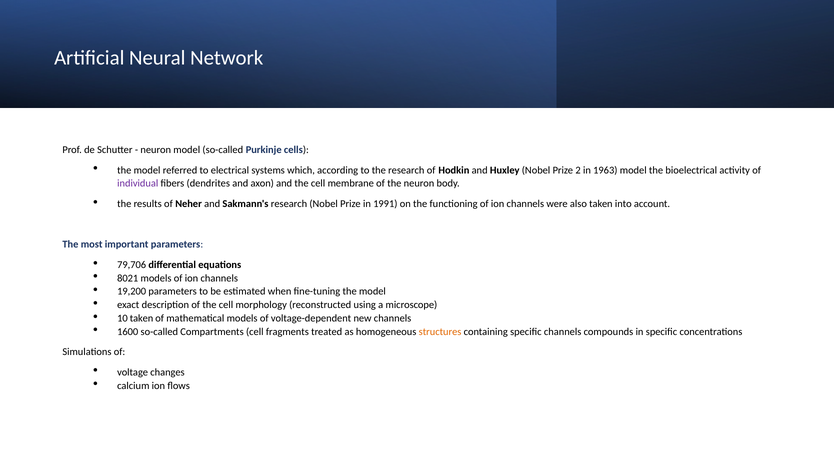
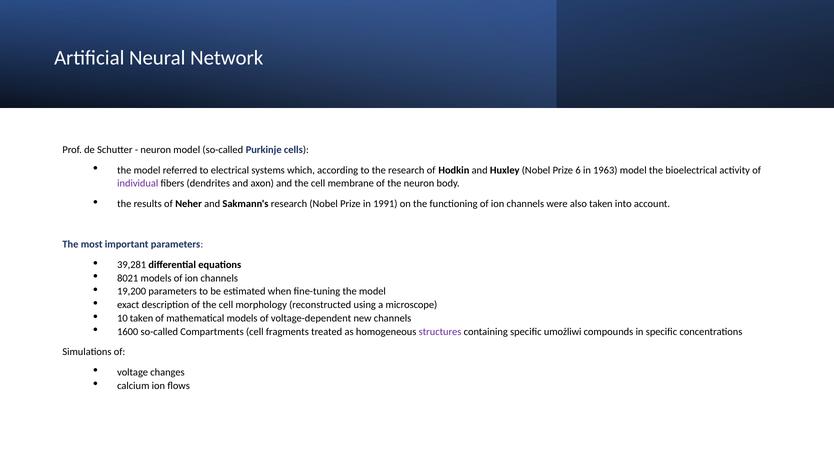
2: 2 -> 6
79,706: 79,706 -> 39,281
structures colour: orange -> purple
specific channels: channels -> umożliwi
